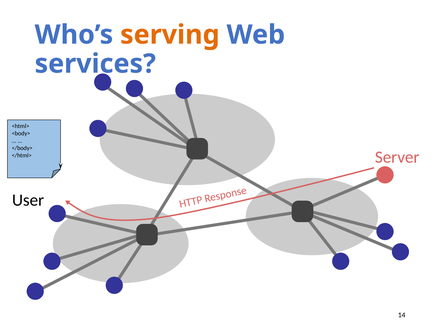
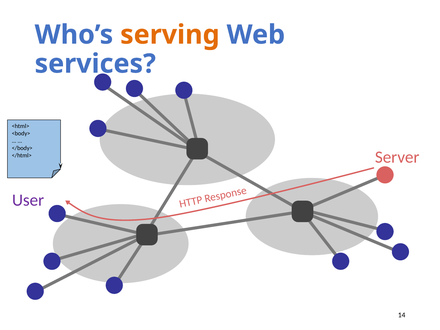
User colour: black -> purple
